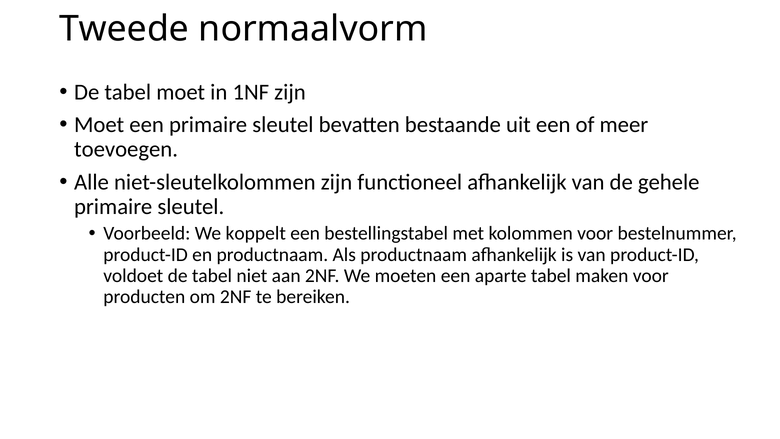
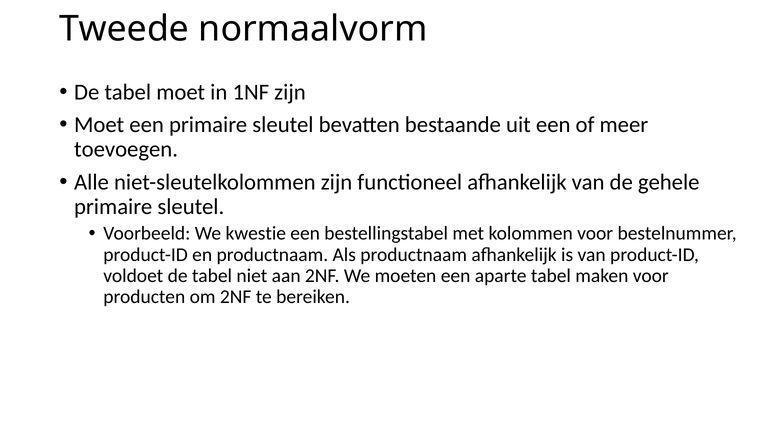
koppelt: koppelt -> kwestie
